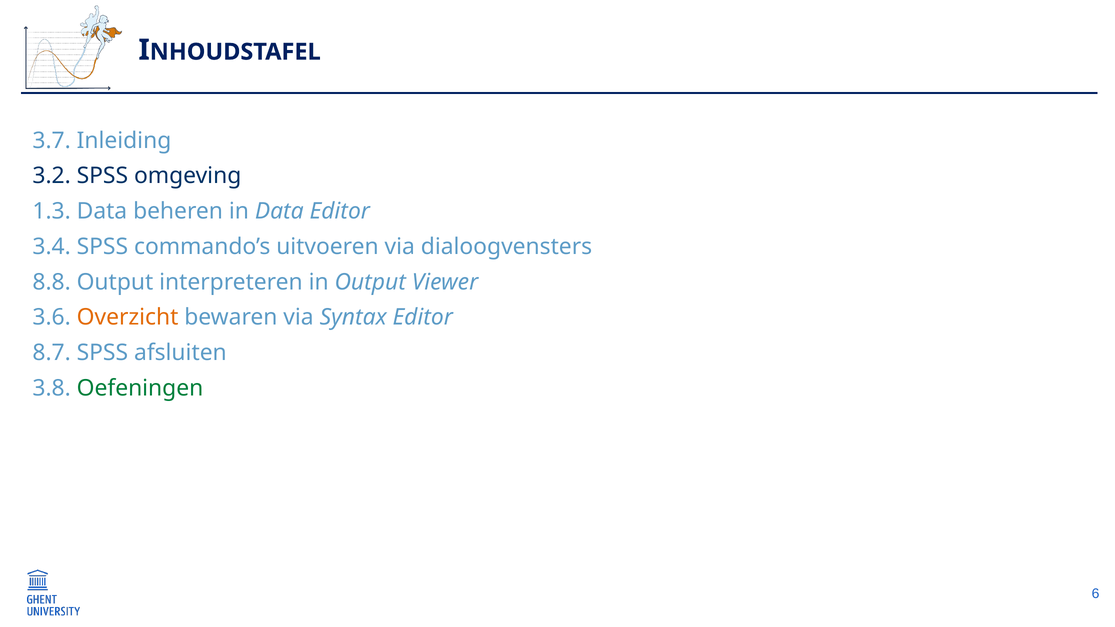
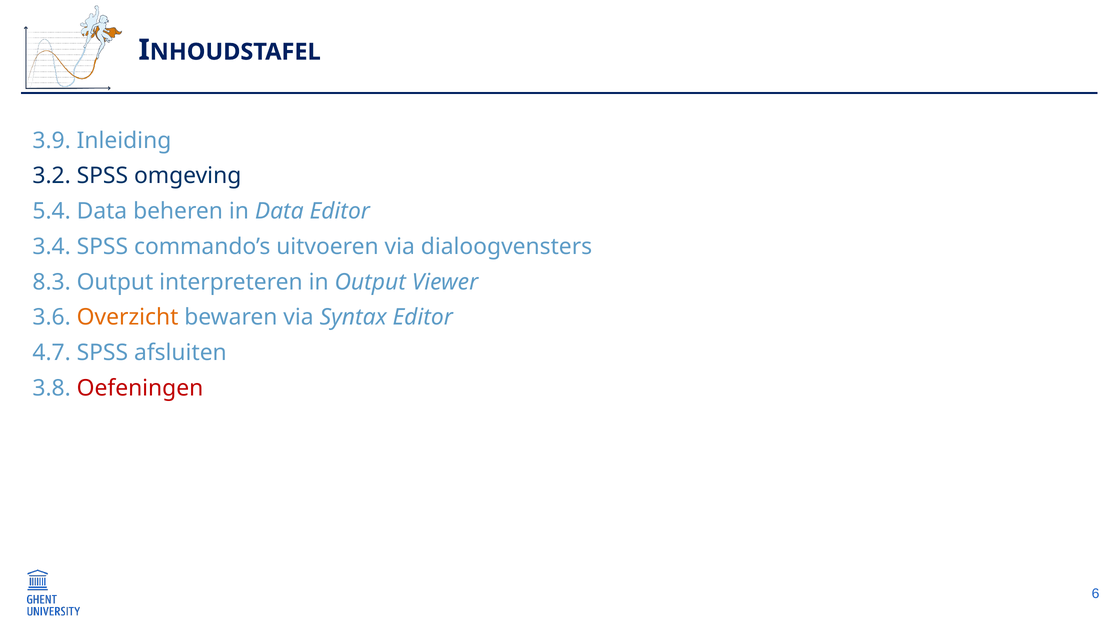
3.7: 3.7 -> 3.9
1.3: 1.3 -> 5.4
8.8: 8.8 -> 8.3
8.7: 8.7 -> 4.7
Oefeningen colour: green -> red
